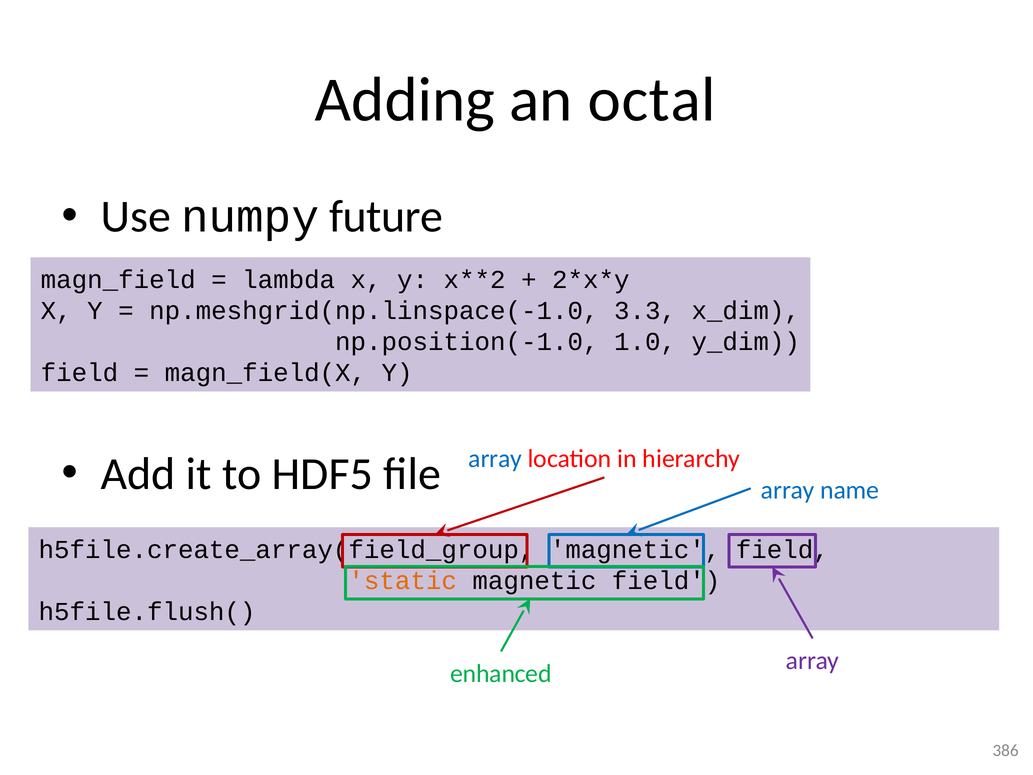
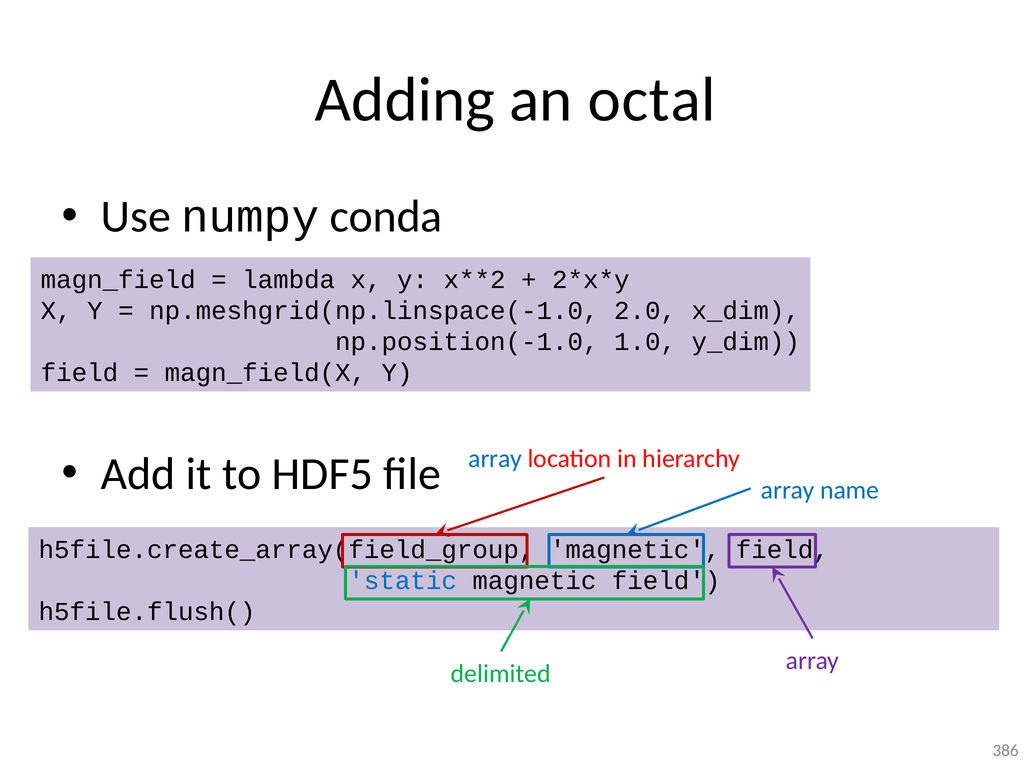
future: future -> conda
3.3: 3.3 -> 2.0
static colour: orange -> blue
enhanced: enhanced -> delimited
